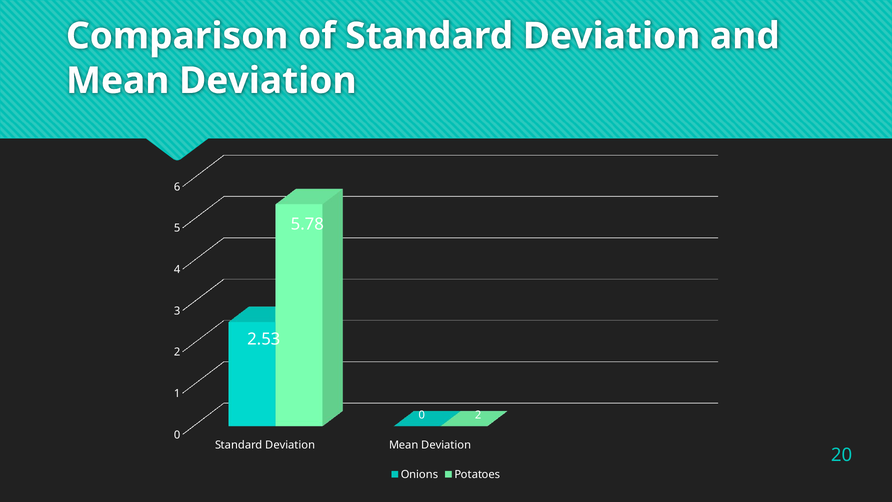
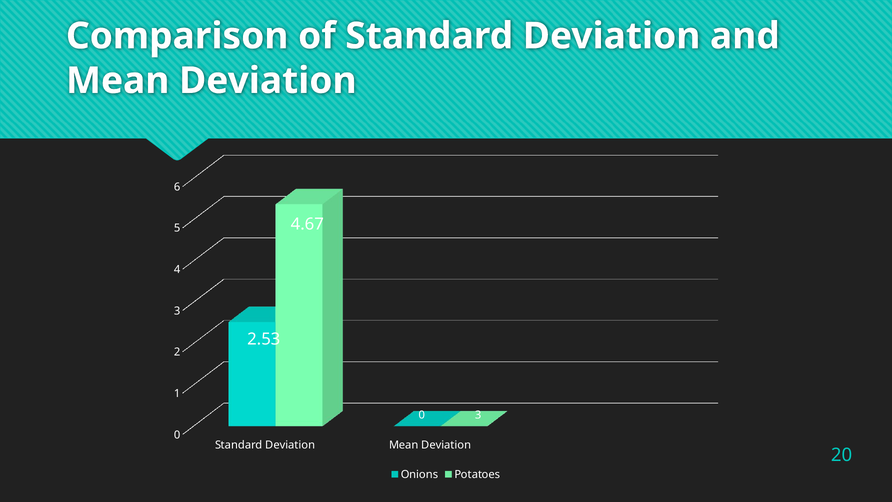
5.78: 5.78 -> 4.67
0 2: 2 -> 3
